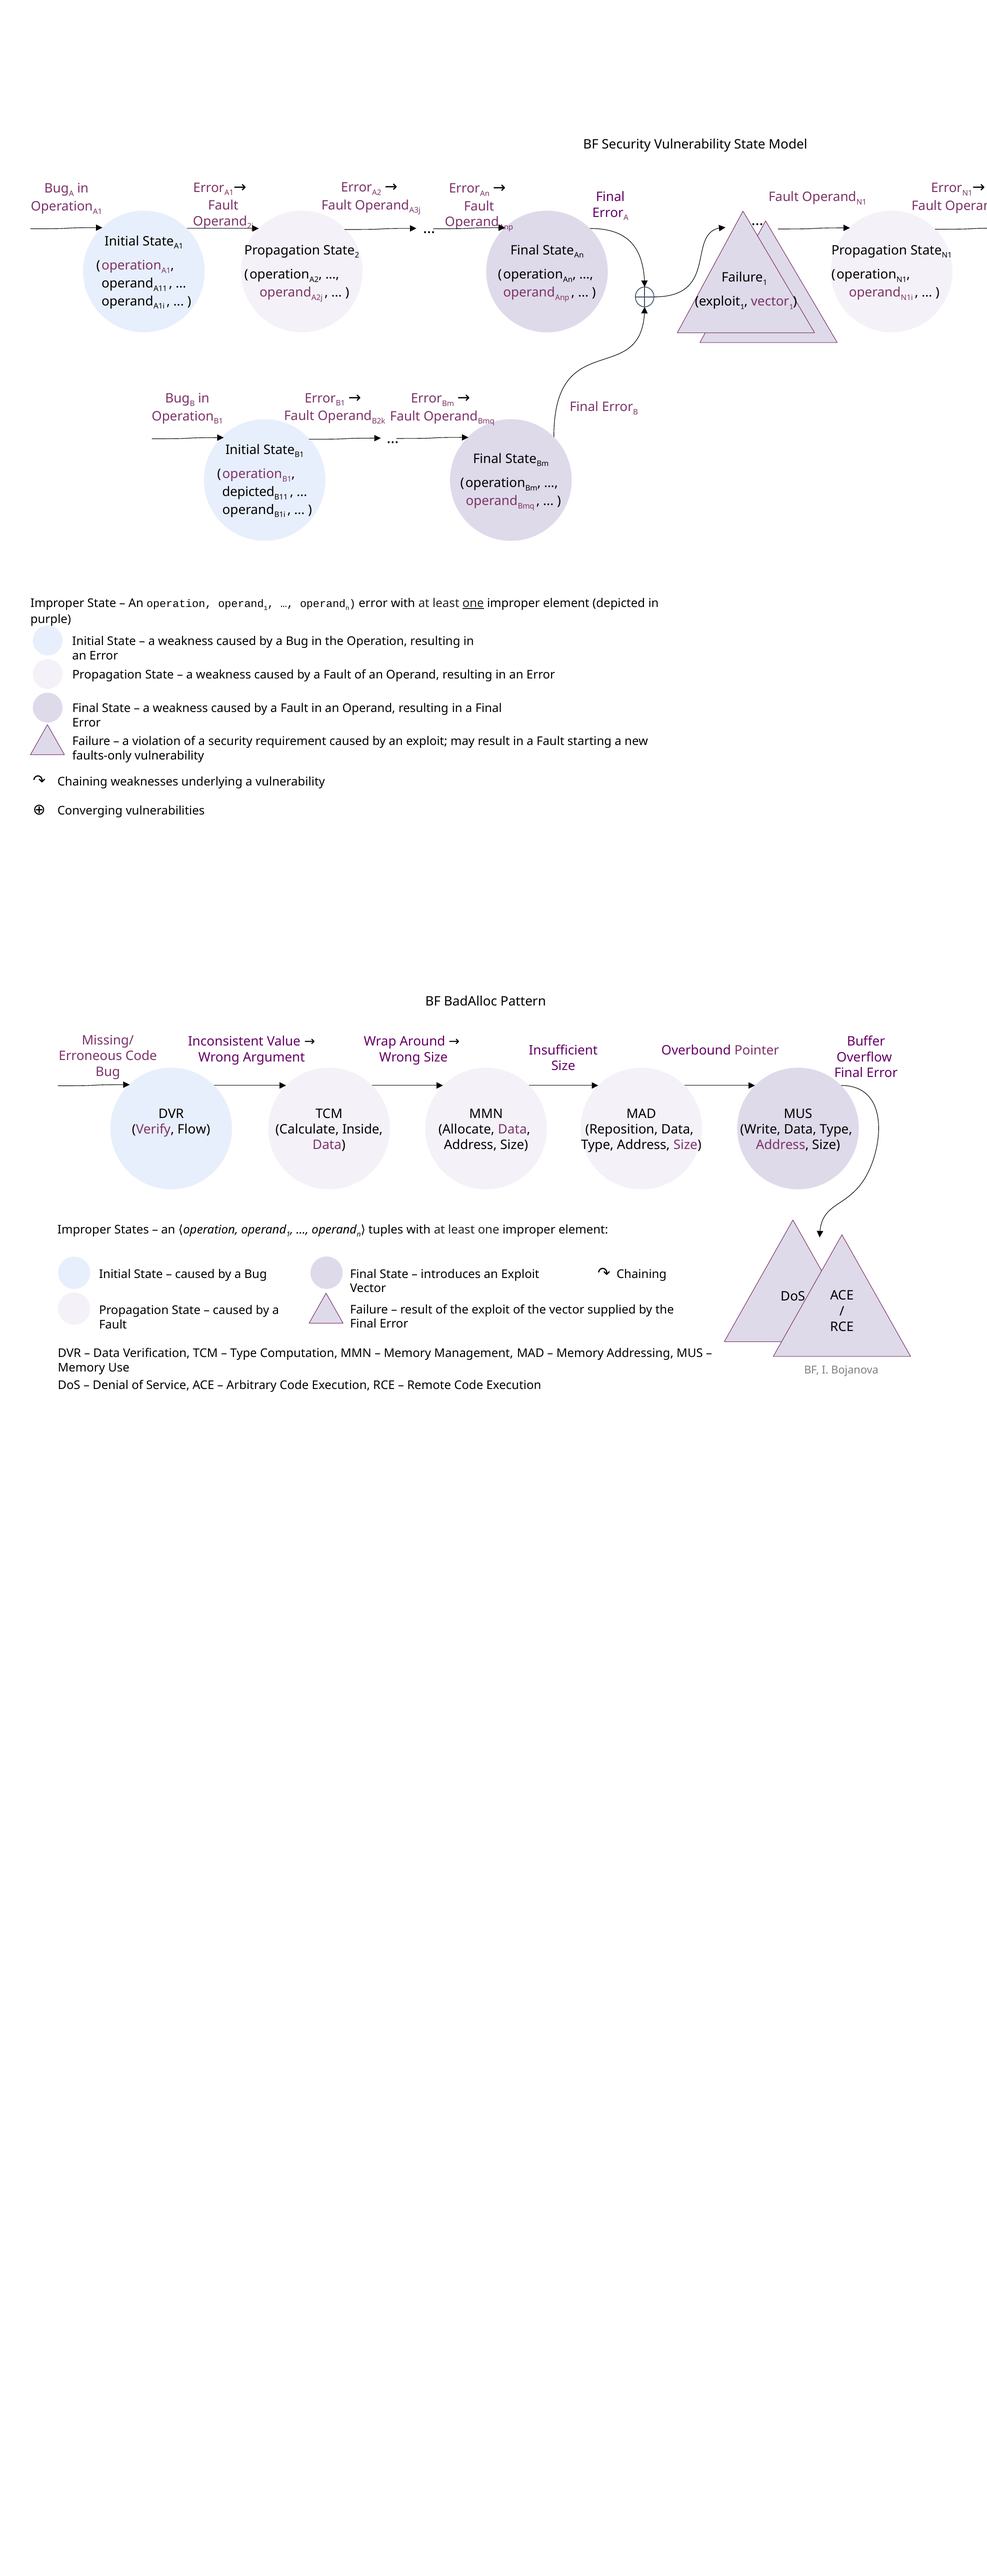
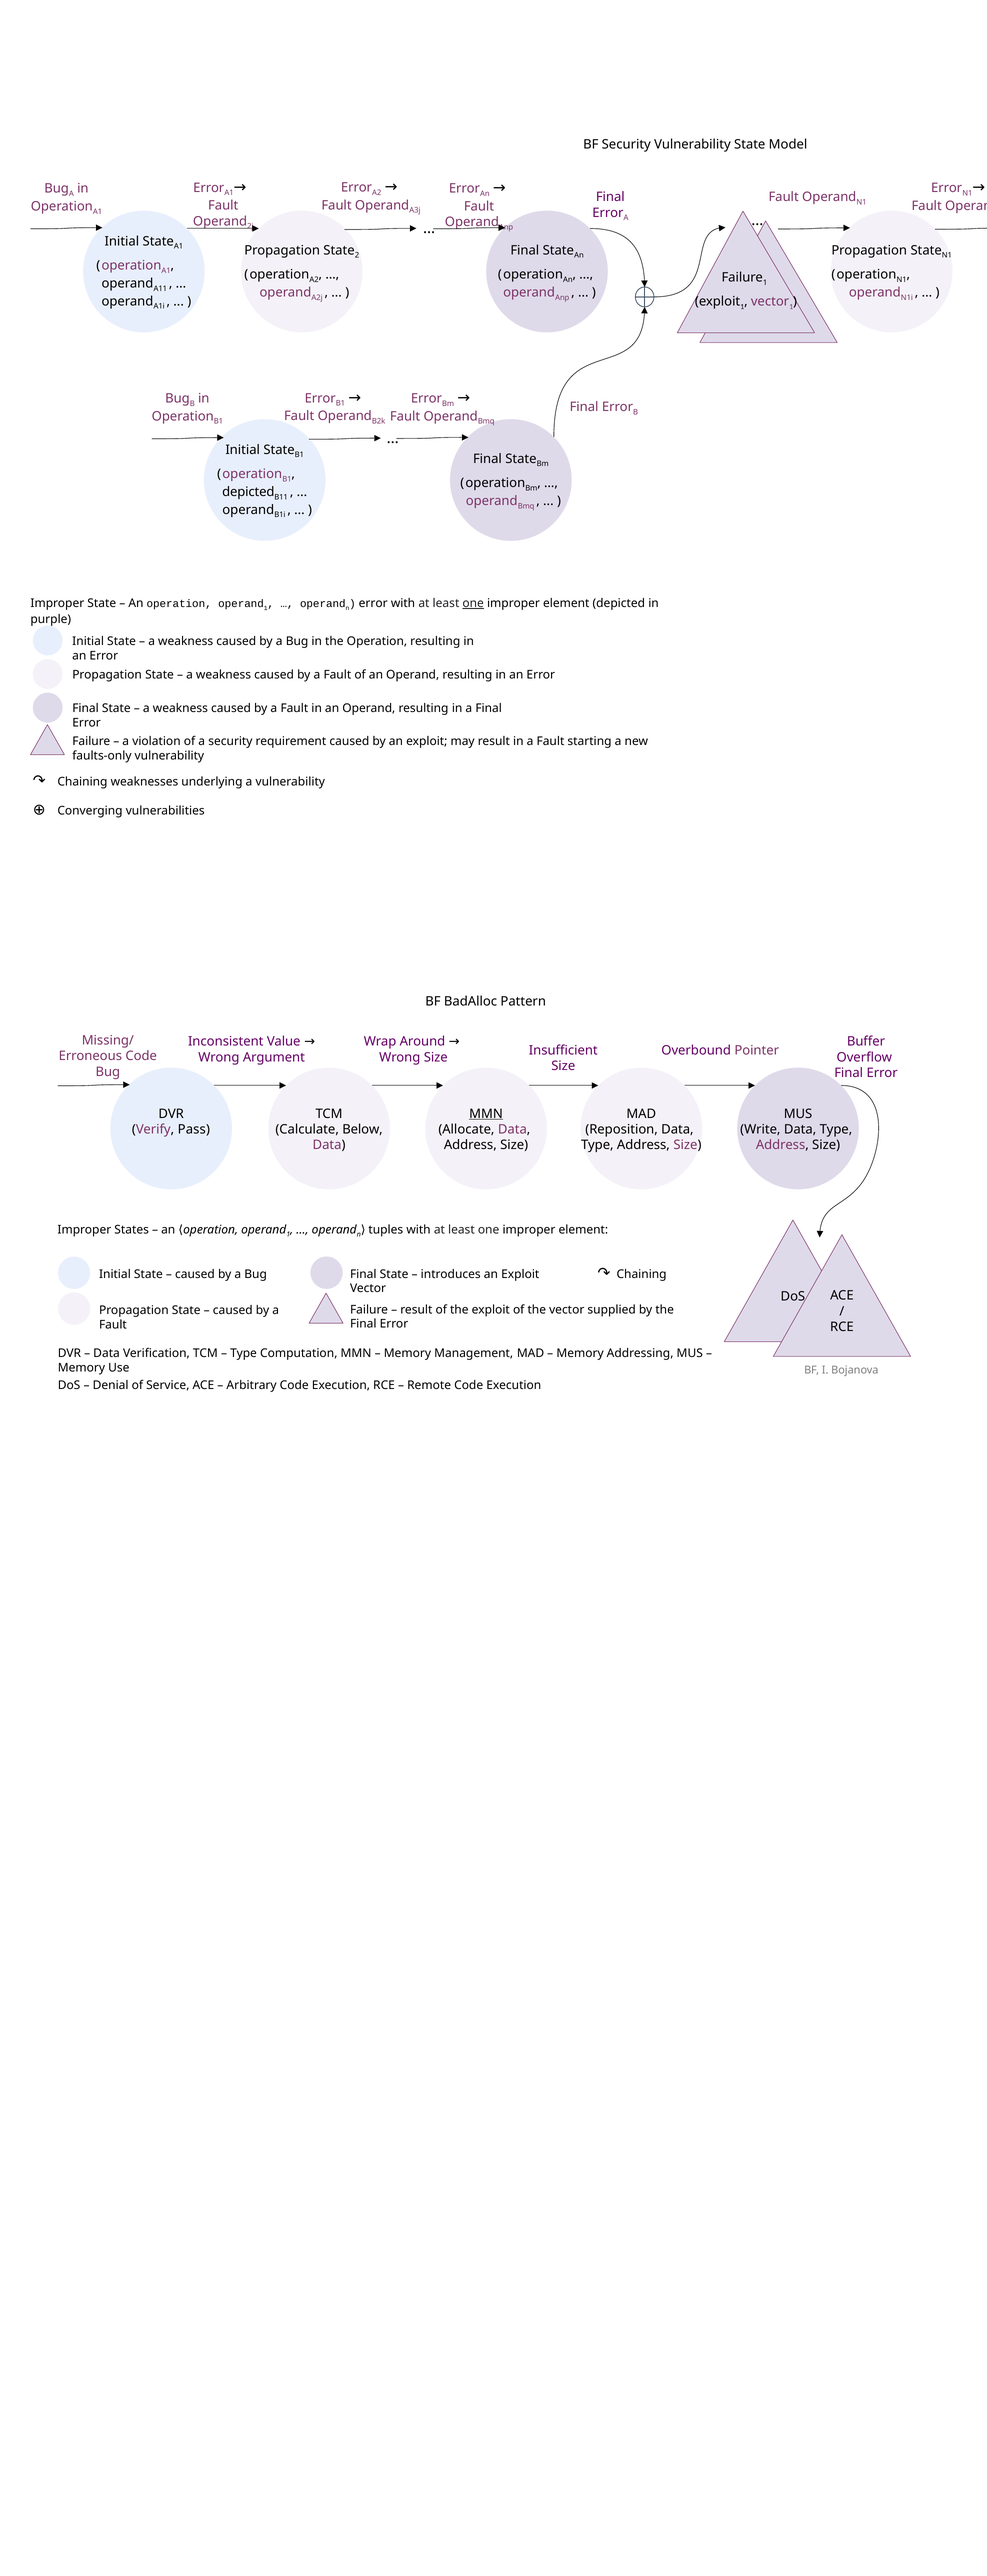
MMN at (486, 1113) underline: none -> present
Flow: Flow -> Pass
Inside: Inside -> Below
